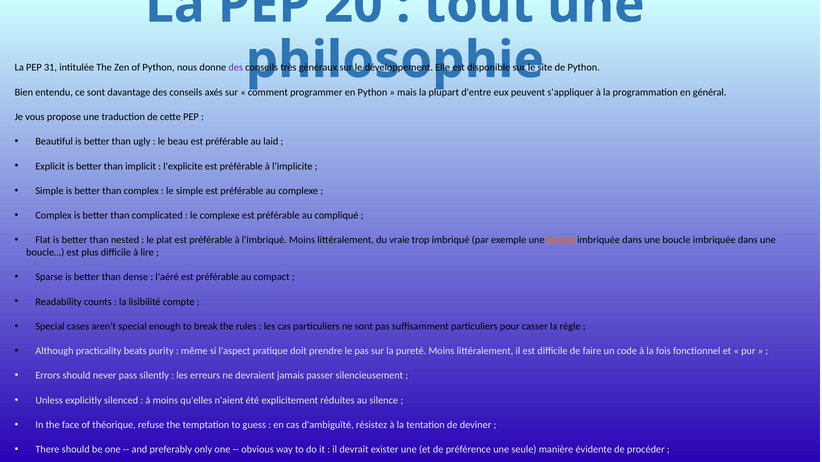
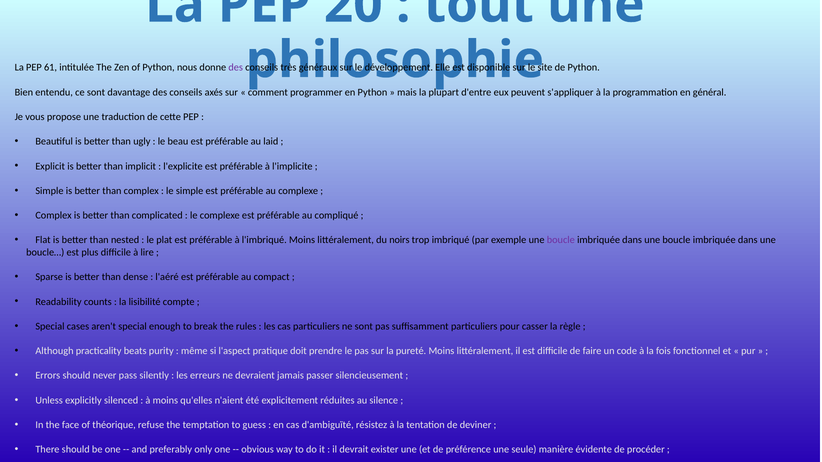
31: 31 -> 61
vraie: vraie -> noirs
boucle at (561, 240) colour: orange -> purple
